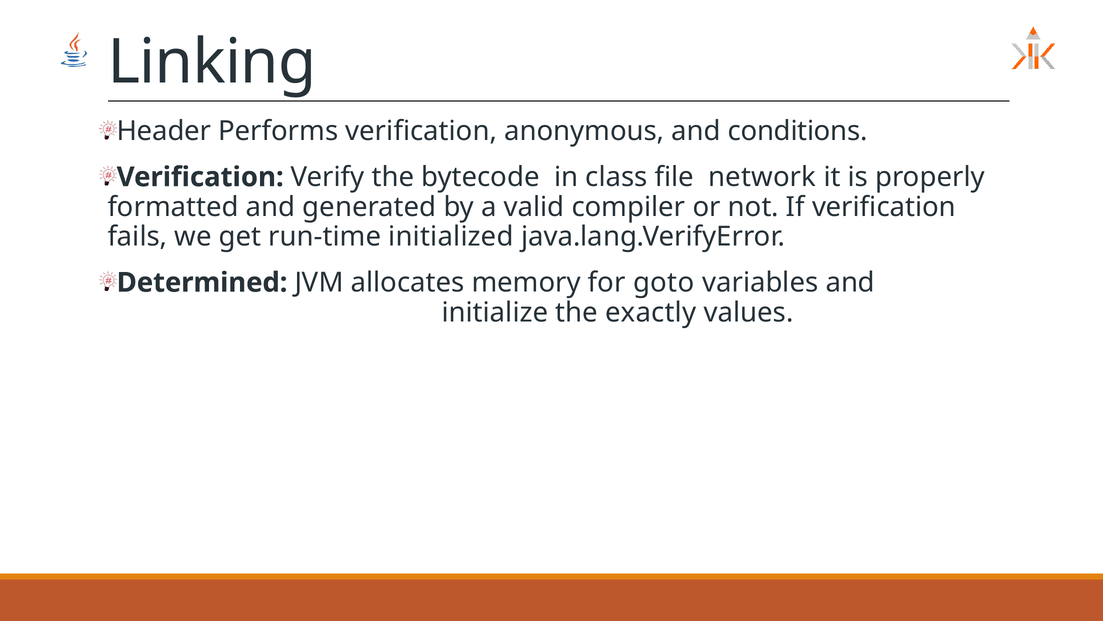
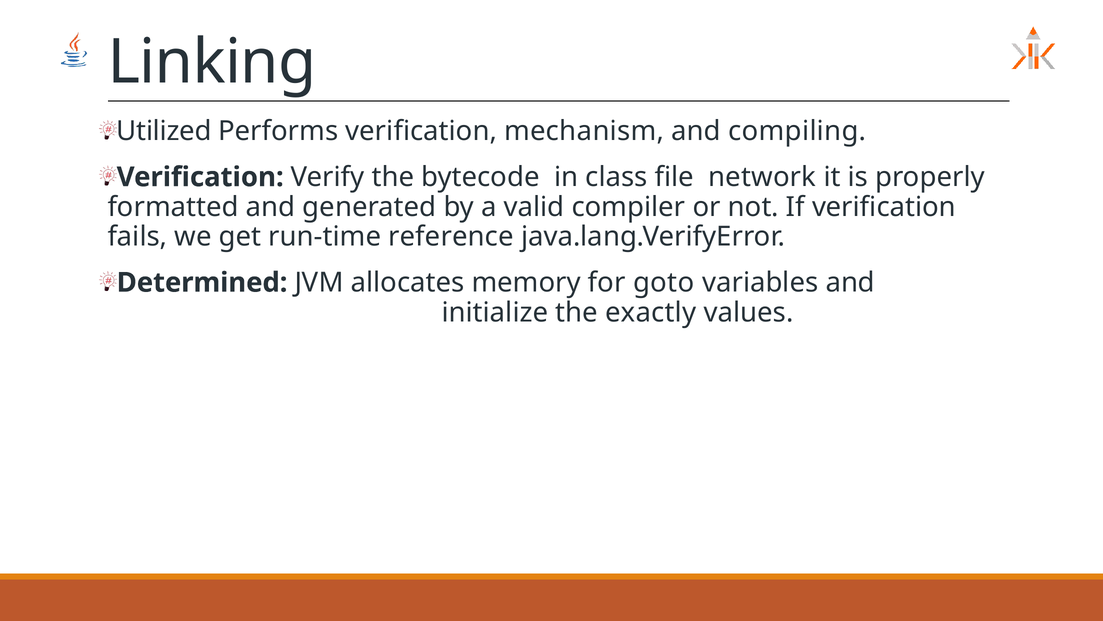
Header: Header -> Utilized
anonymous: anonymous -> mechanism
conditions: conditions -> compiling
initialized: initialized -> reference
